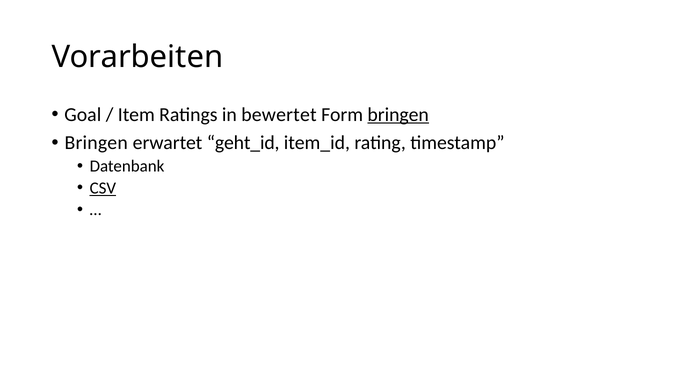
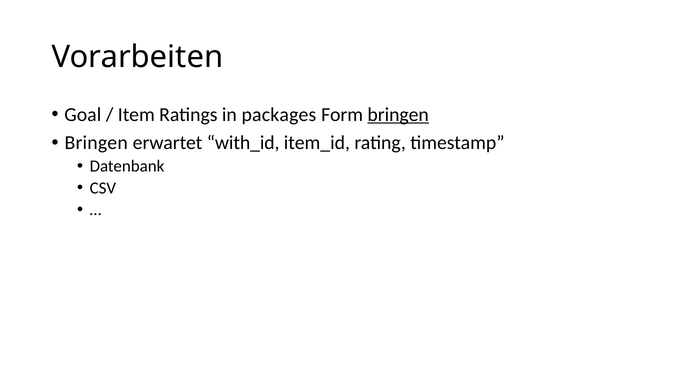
bewertet: bewertet -> packages
geht_id: geht_id -> with_id
CSV underline: present -> none
